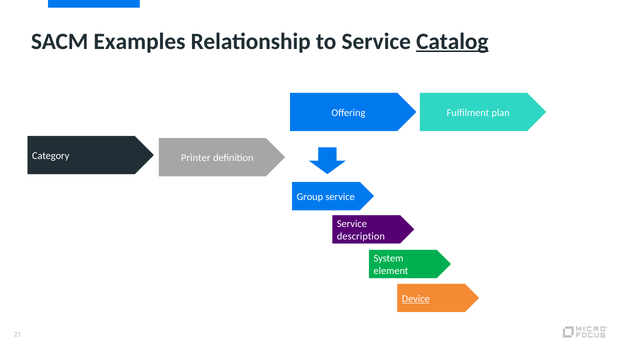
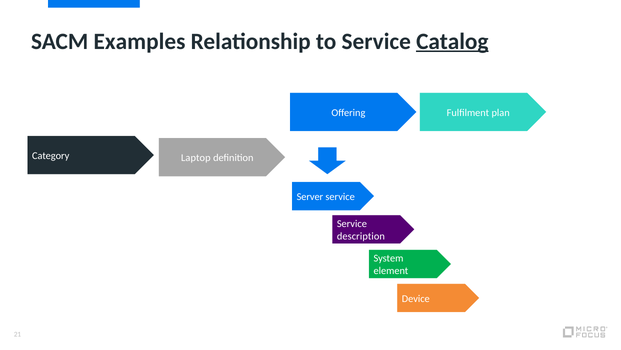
Printer: Printer -> Laptop
Group: Group -> Server
Device underline: present -> none
